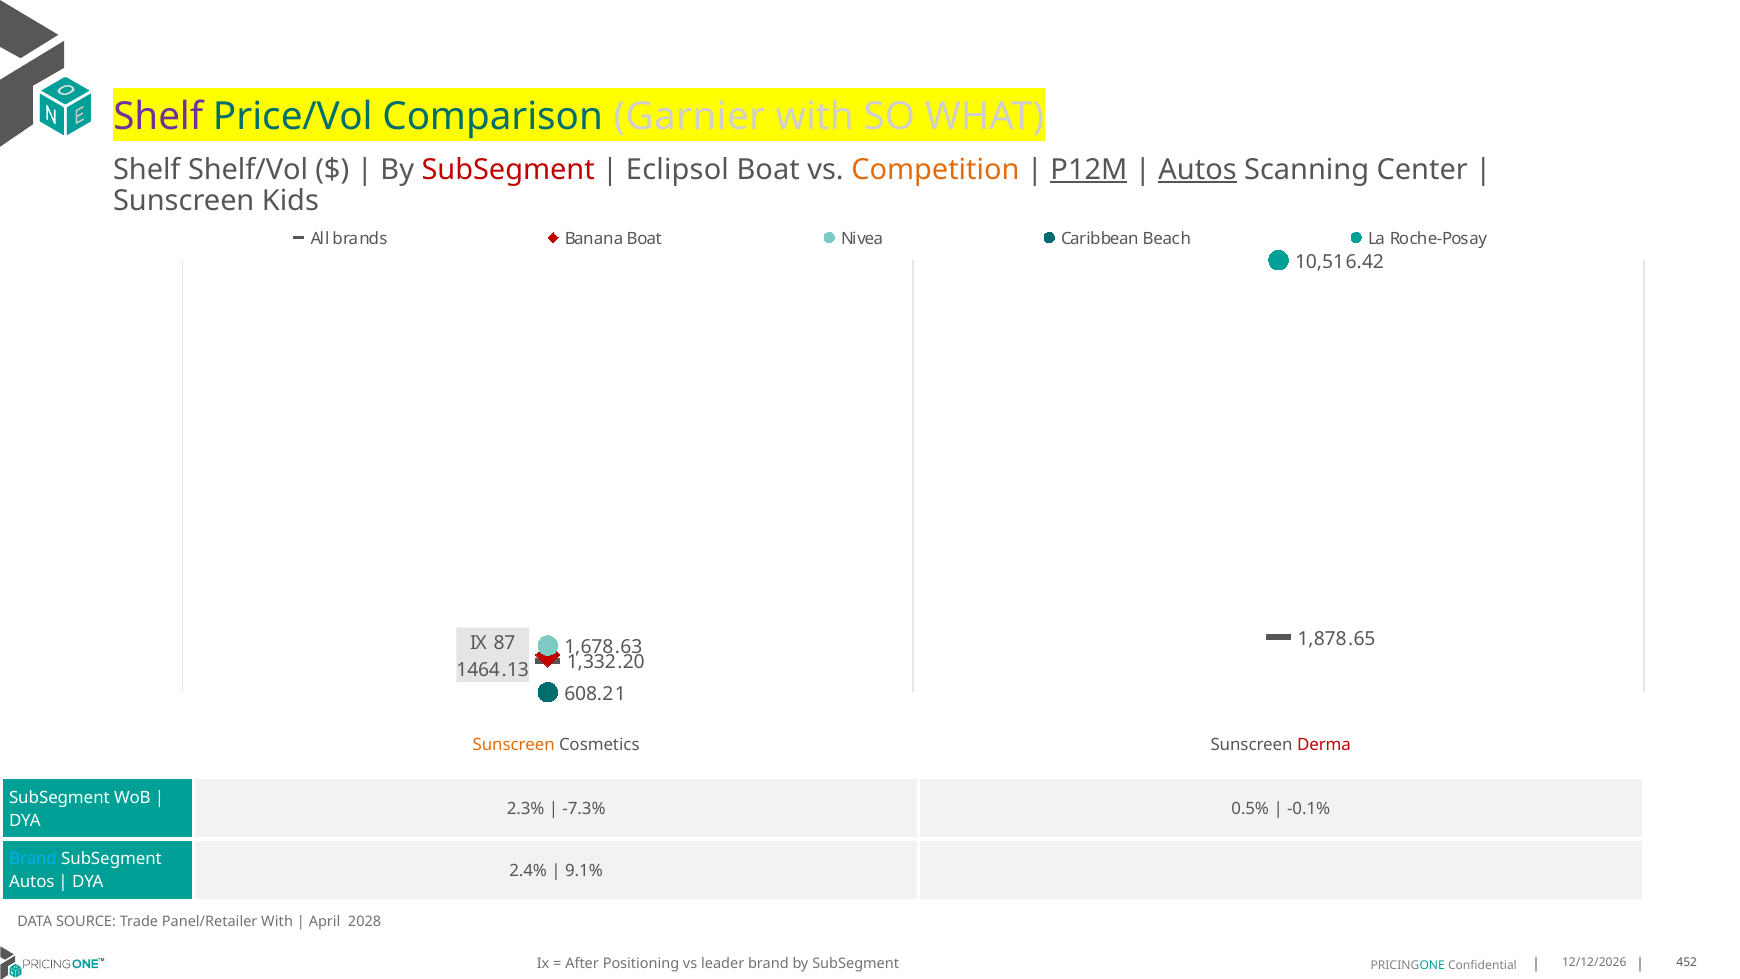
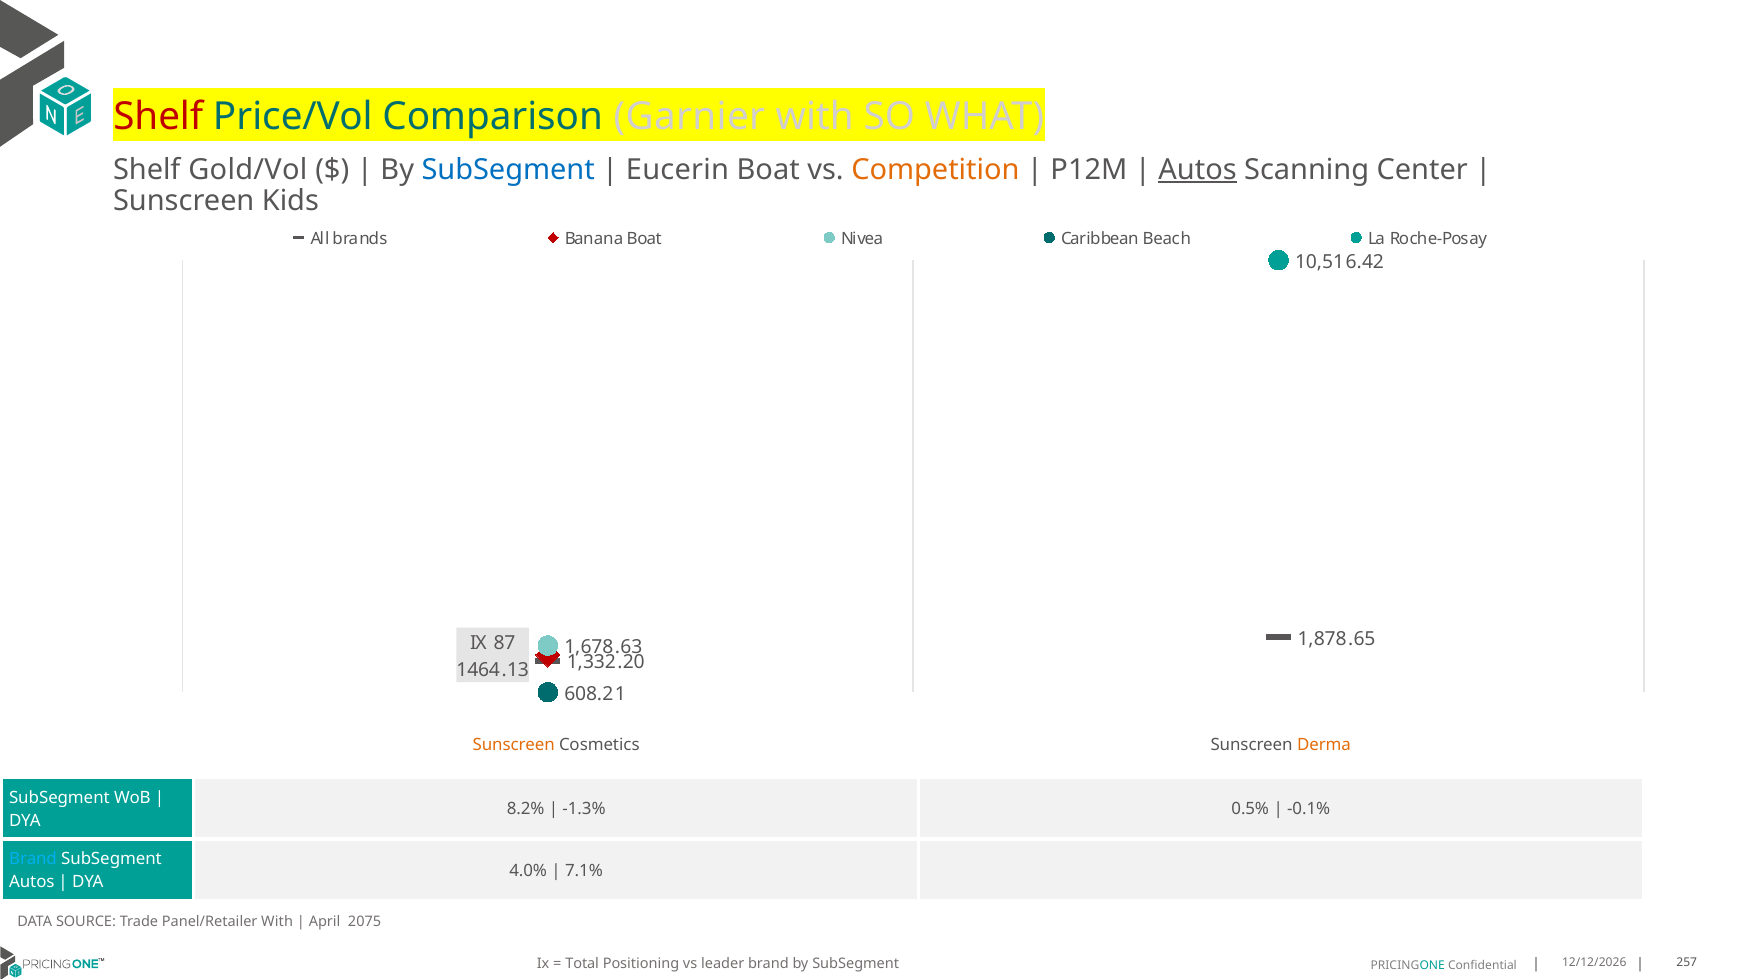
Shelf at (158, 117) colour: purple -> red
Shelf/Vol: Shelf/Vol -> Gold/Vol
SubSegment at (508, 170) colour: red -> blue
Eclipsol: Eclipsol -> Eucerin
P12M underline: present -> none
Derma colour: red -> orange
2.3%: 2.3% -> 8.2%
-7.3%: -7.3% -> -1.3%
2.4%: 2.4% -> 4.0%
9.1%: 9.1% -> 7.1%
2028: 2028 -> 2075
After: After -> Total
452: 452 -> 257
